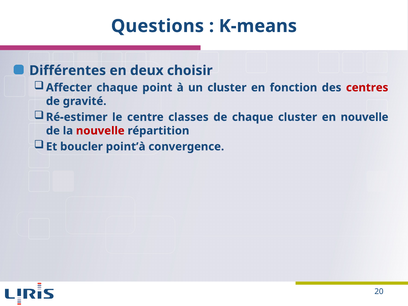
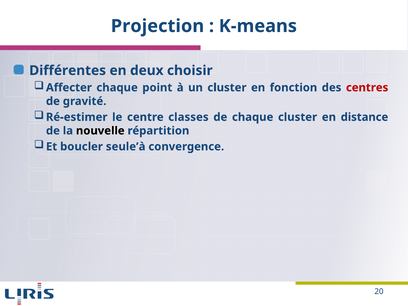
Questions: Questions -> Projection
en nouvelle: nouvelle -> distance
nouvelle at (100, 131) colour: red -> black
point’à: point’à -> seule’à
